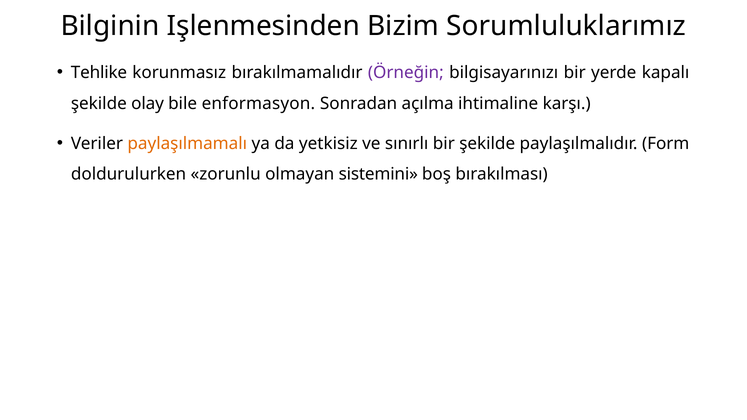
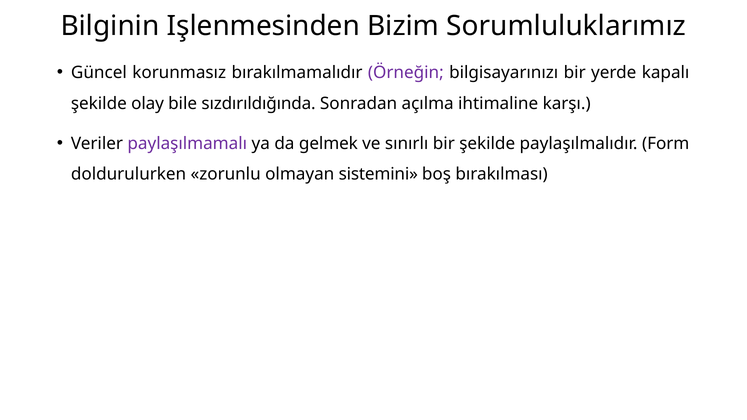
Tehlike: Tehlike -> Güncel
enformasyon: enformasyon -> sızdırıldığında
paylaşılmamalı colour: orange -> purple
yetkisiz: yetkisiz -> gelmek
